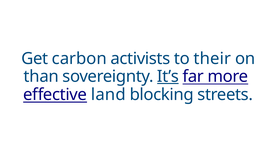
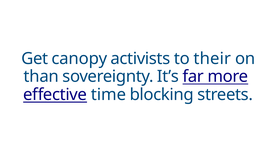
carbon: carbon -> canopy
It’s underline: present -> none
land: land -> time
